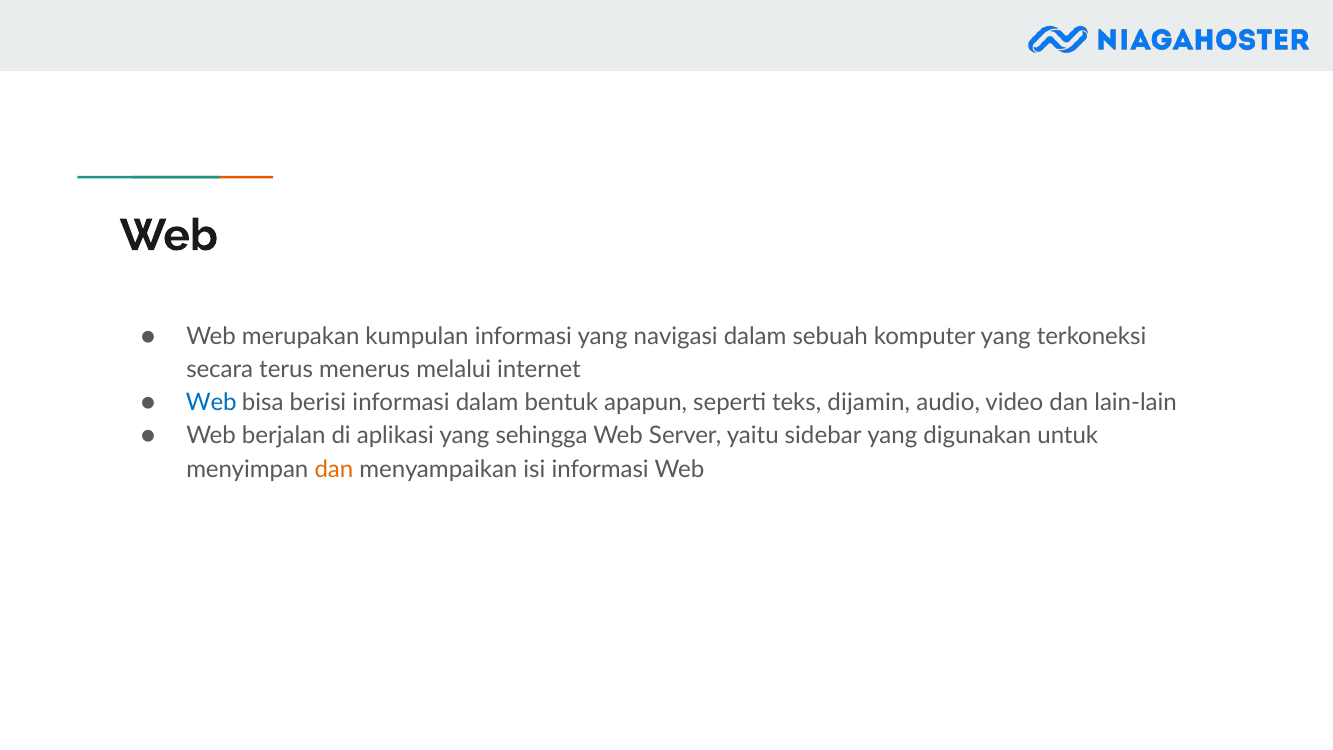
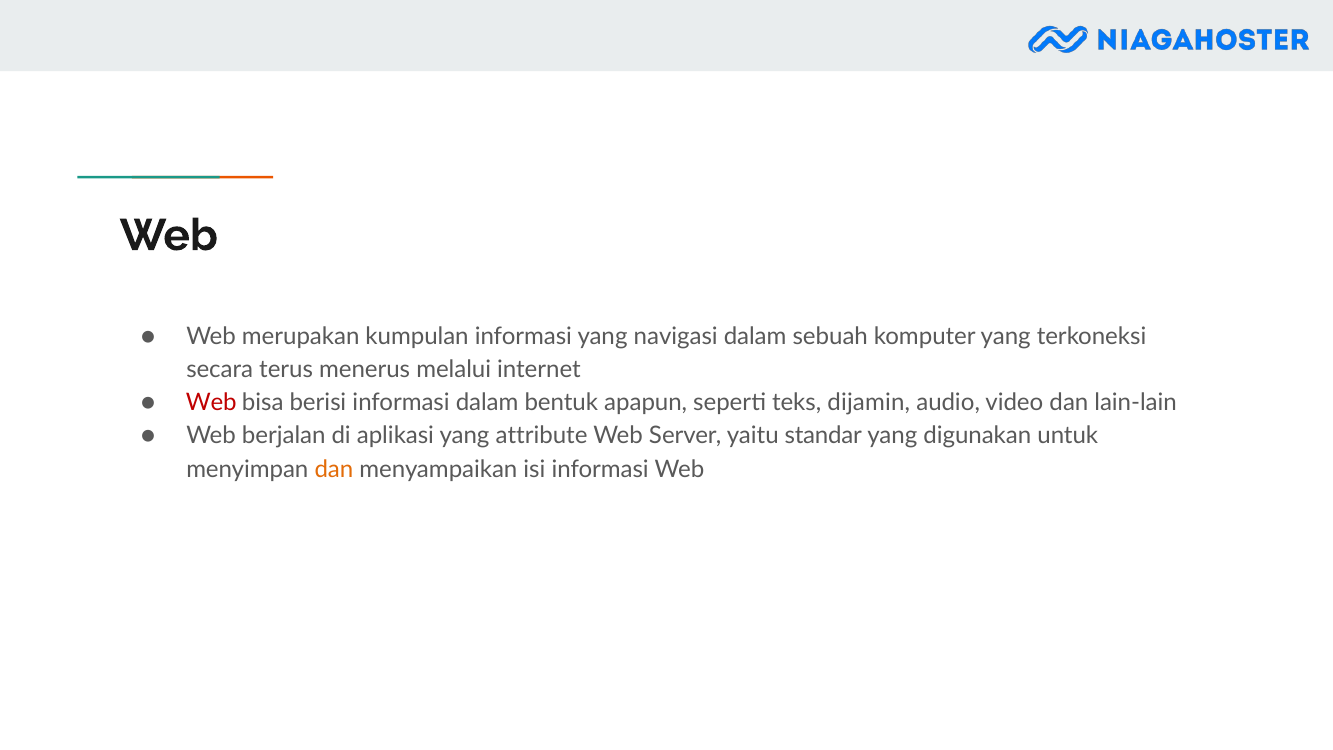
Web at (211, 403) colour: blue -> red
sehingga: sehingga -> attribute
sidebar: sidebar -> standar
